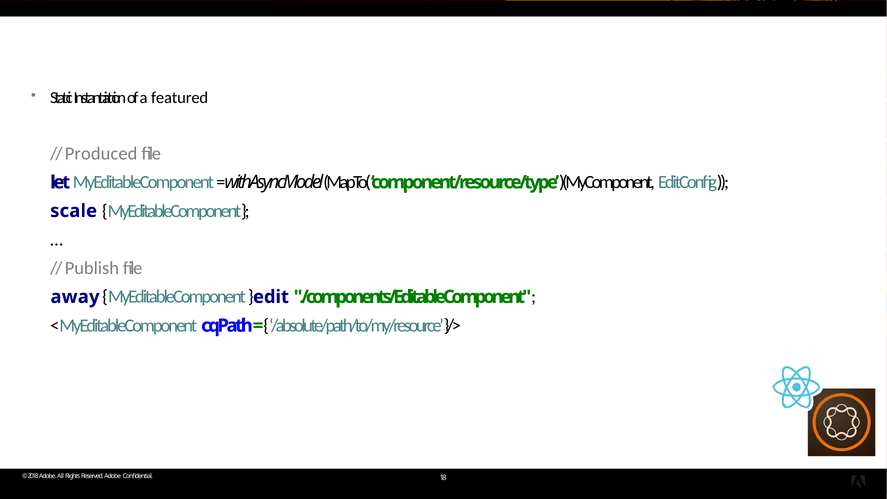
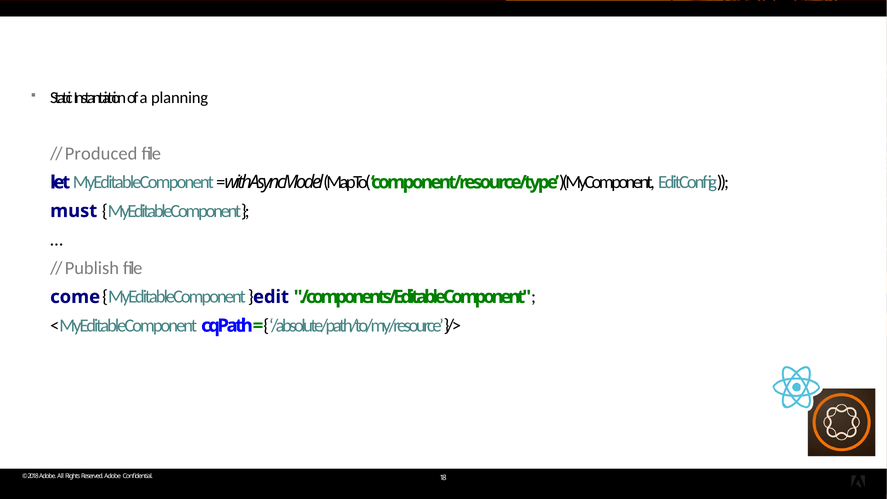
featured: featured -> planning
scale: scale -> must
away: away -> come
